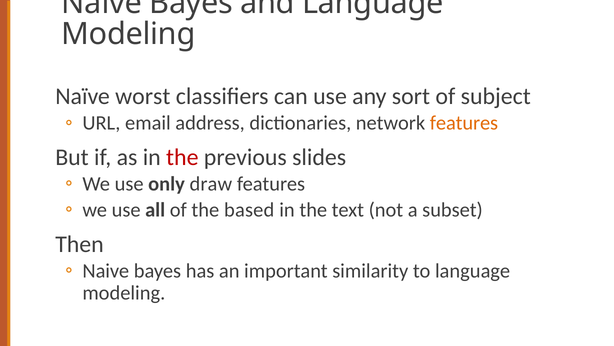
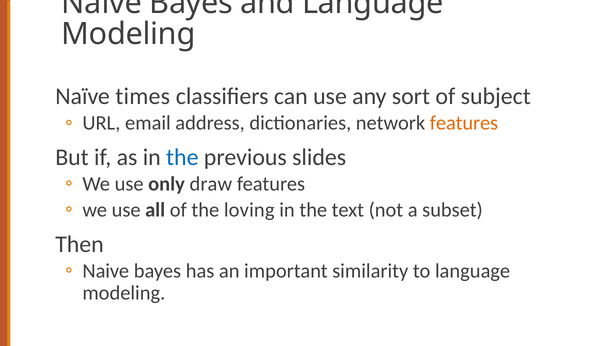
worst: worst -> times
the at (182, 157) colour: red -> blue
based: based -> loving
